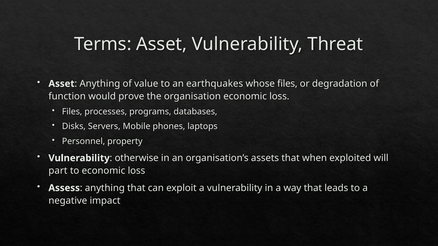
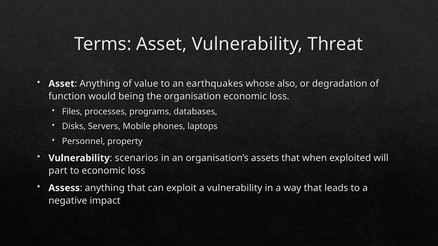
whose files: files -> also
prove: prove -> being
otherwise: otherwise -> scenarios
